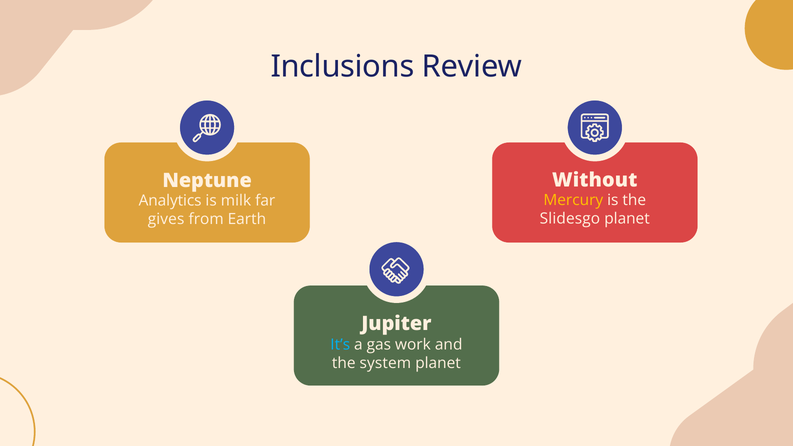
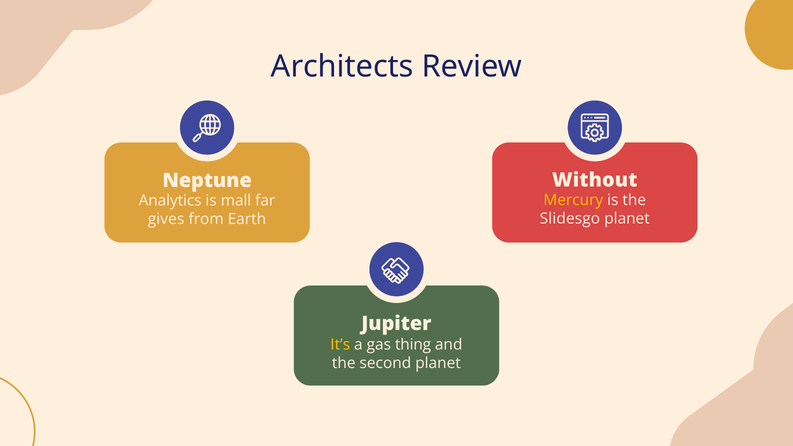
Inclusions: Inclusions -> Architects
milk: milk -> mall
It’s colour: light blue -> yellow
work: work -> thing
system: system -> second
